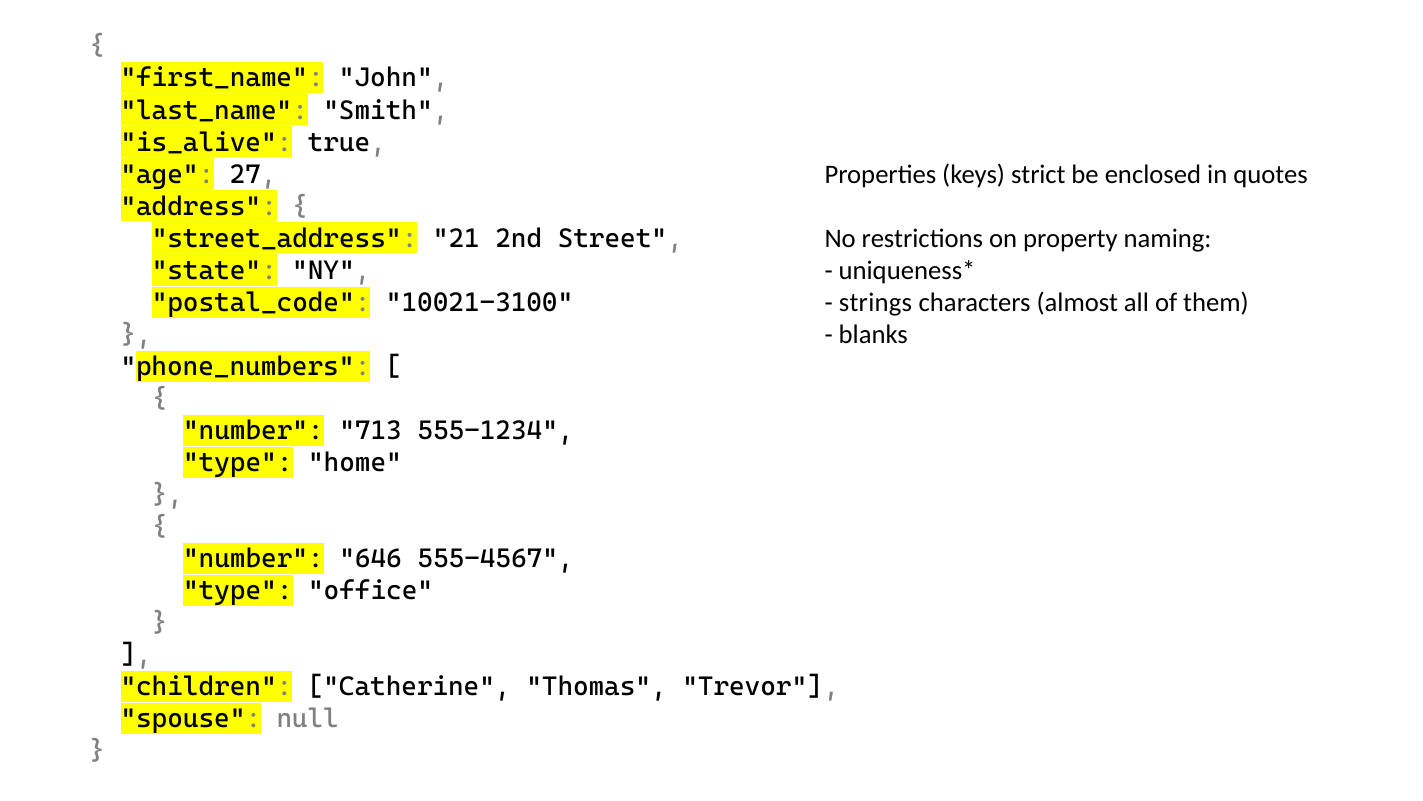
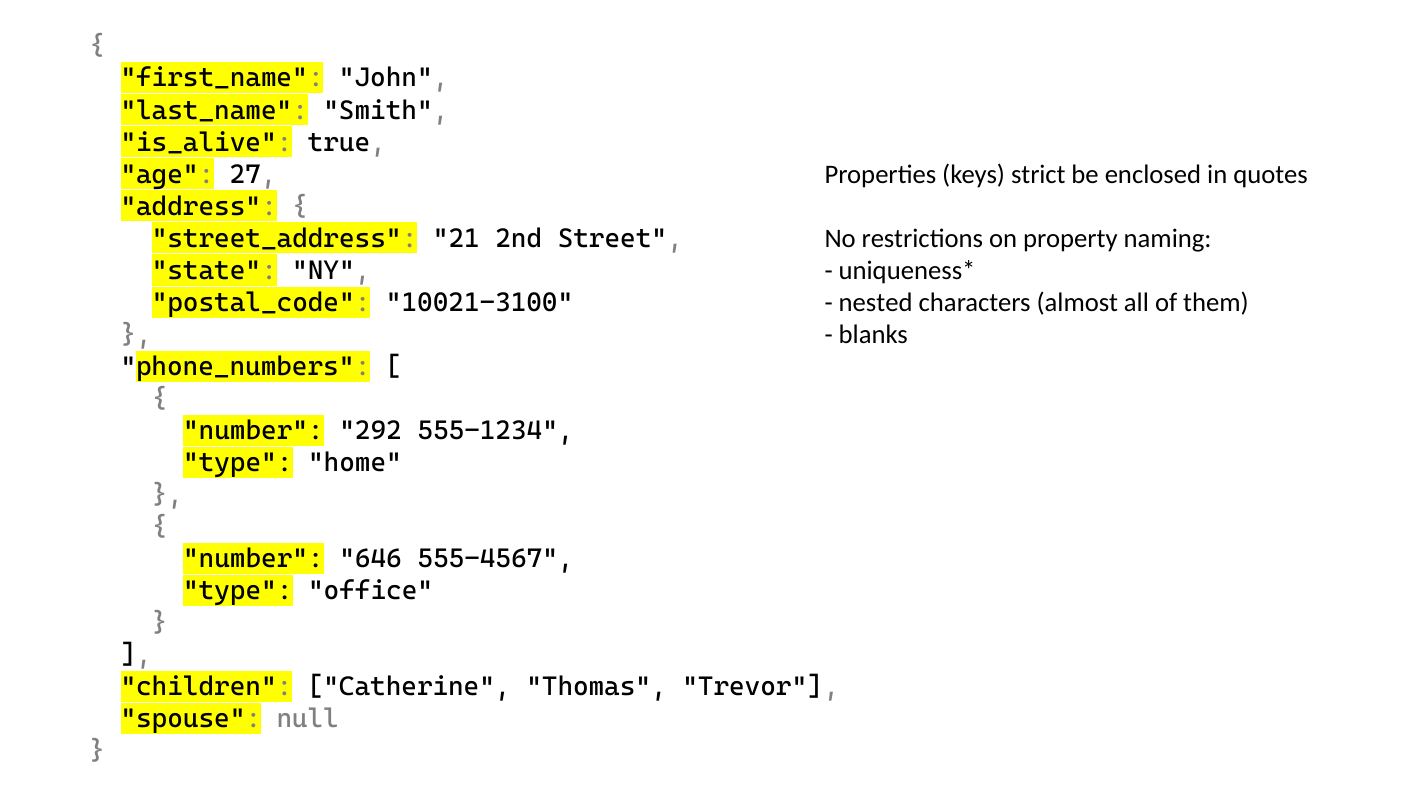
strings: strings -> nested
713: 713 -> 292
